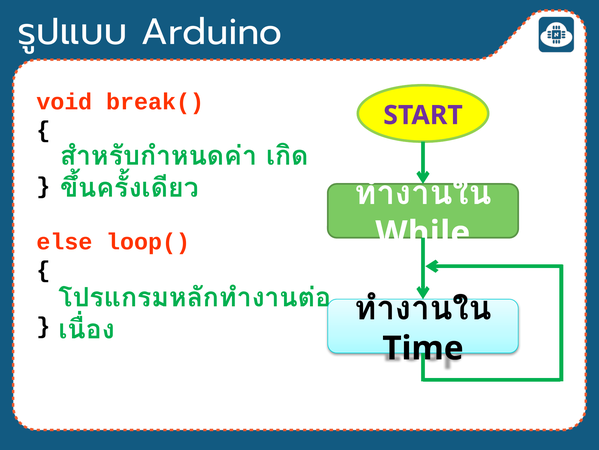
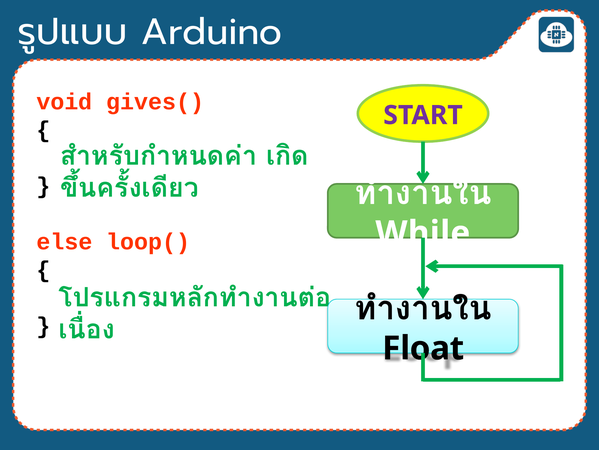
break(: break( -> gives(
Time: Time -> Float
